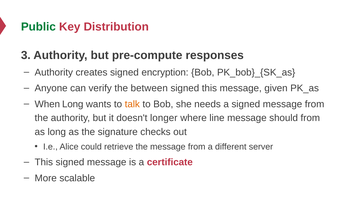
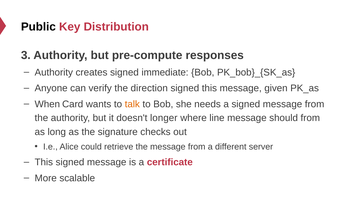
Public colour: green -> black
encryption: encryption -> immediate
between: between -> direction
When Long: Long -> Card
